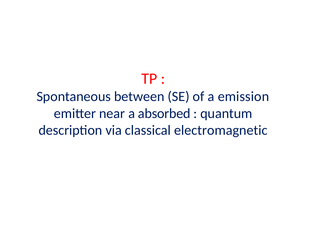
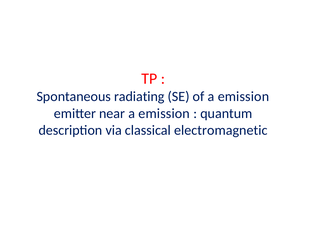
between: between -> radiating
near a absorbed: absorbed -> emission
